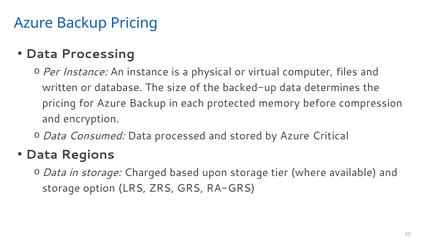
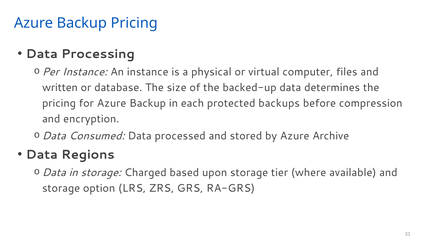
memory: memory -> backups
Critical: Critical -> Archive
